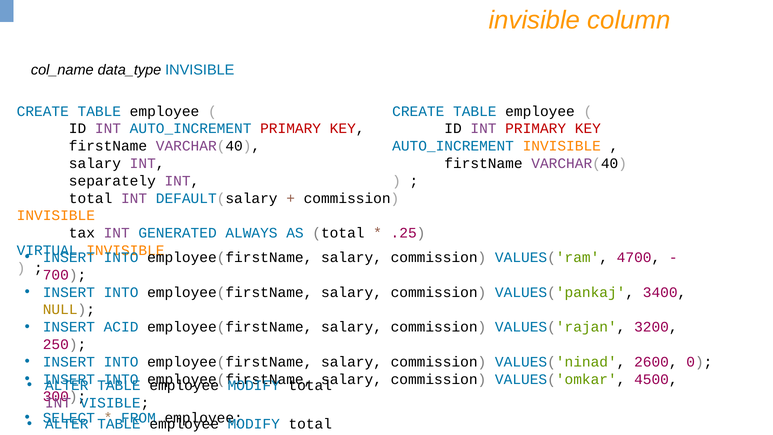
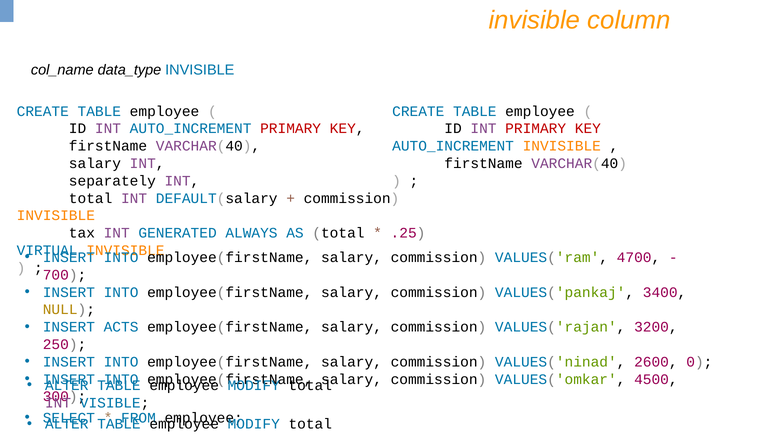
ACID: ACID -> ACTS
